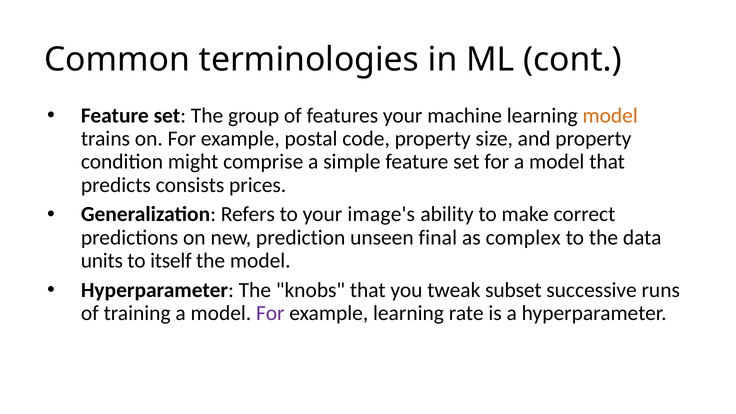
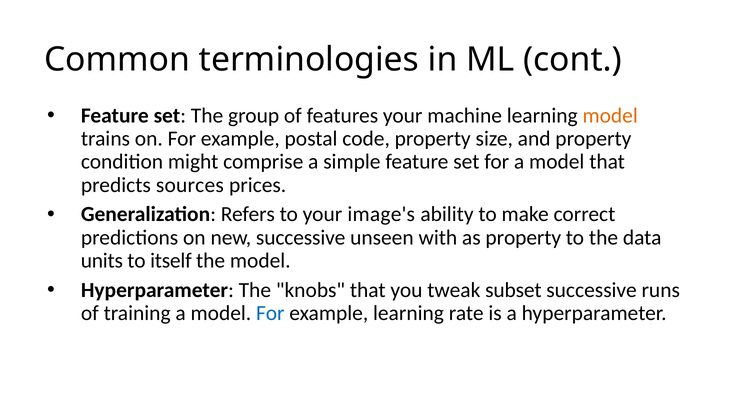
consists: consists -> sources
new prediction: prediction -> successive
final: final -> with
as complex: complex -> property
For at (270, 313) colour: purple -> blue
